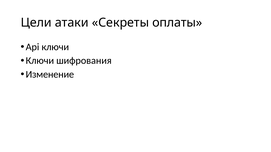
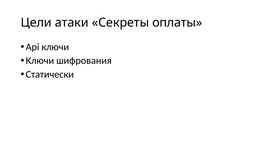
Изменение: Изменение -> Статически
